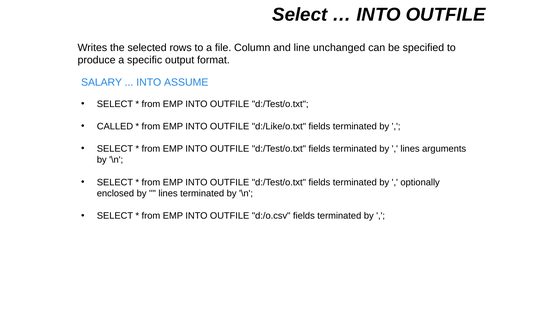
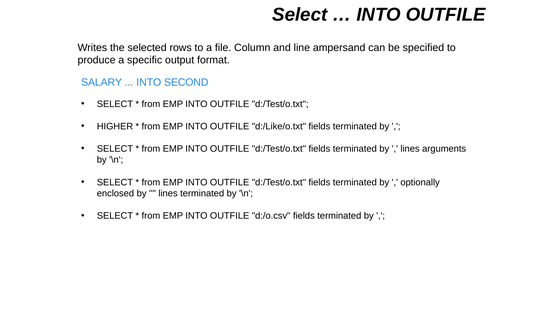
unchanged: unchanged -> ampersand
ASSUME: ASSUME -> SECOND
CALLED: CALLED -> HIGHER
